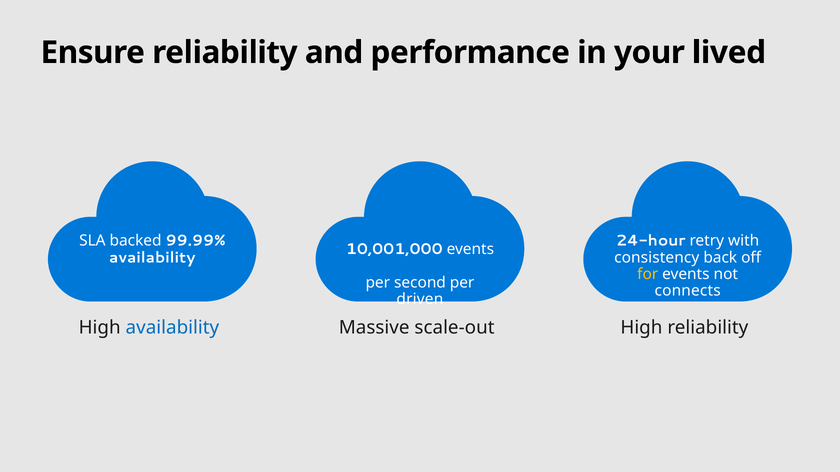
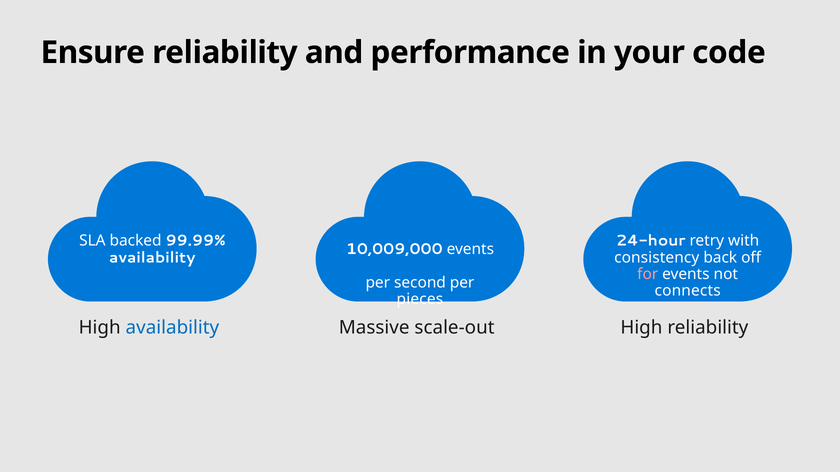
lived: lived -> code
10,001,000: 10,001,000 -> 10,009,000
for colour: yellow -> pink
driven: driven -> pieces
